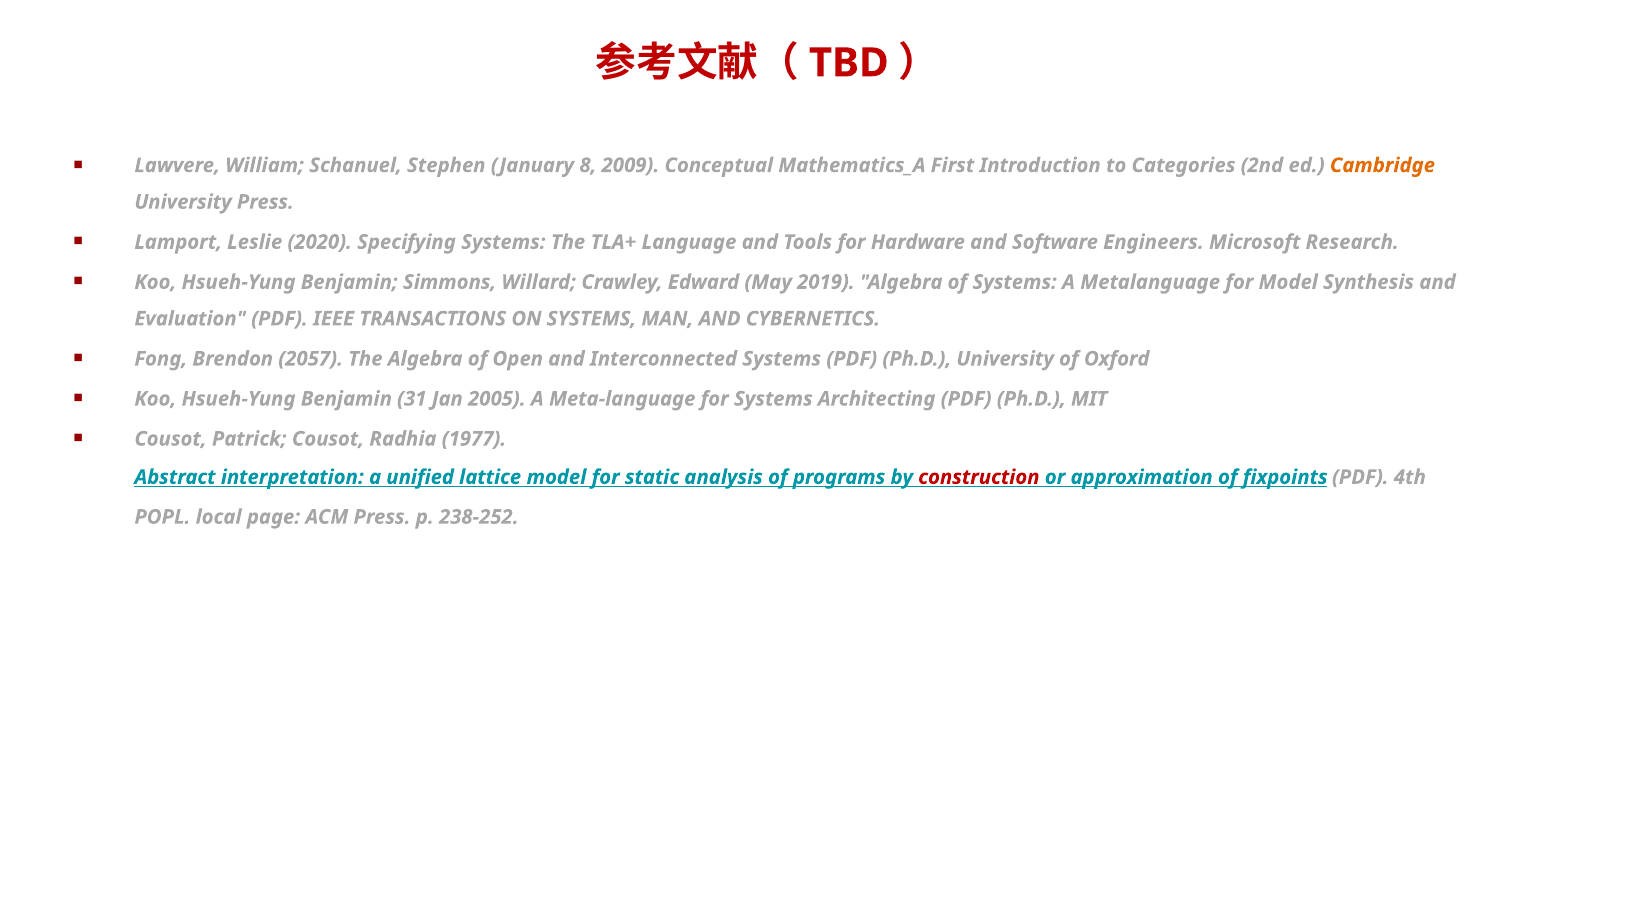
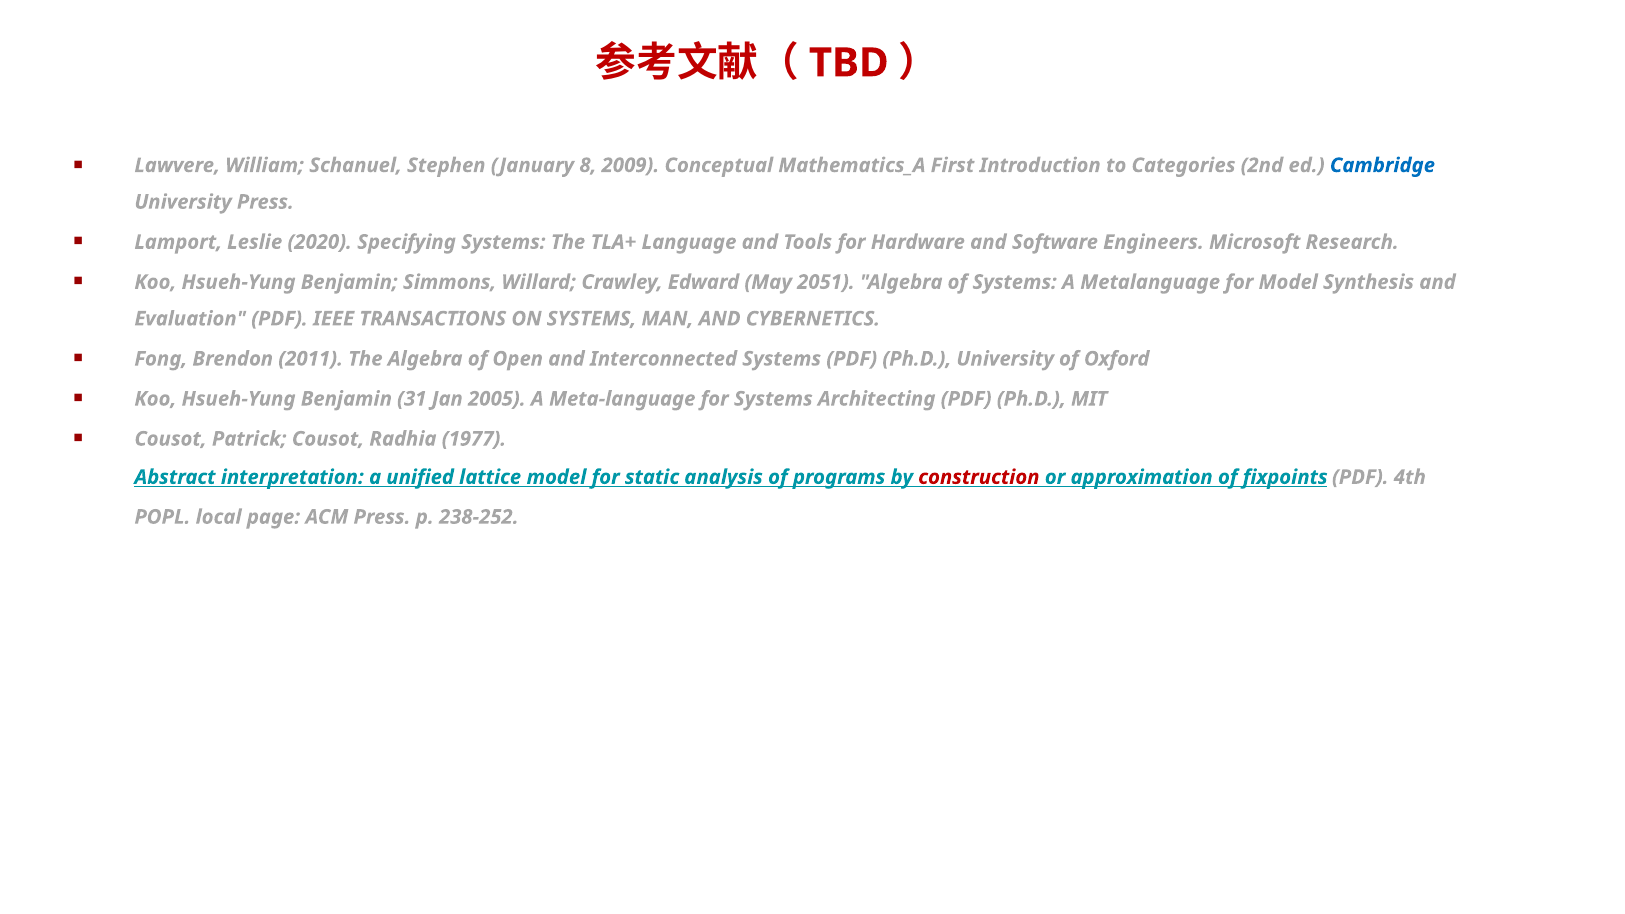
Cambridge colour: orange -> blue
2019: 2019 -> 2051
2057: 2057 -> 2011
